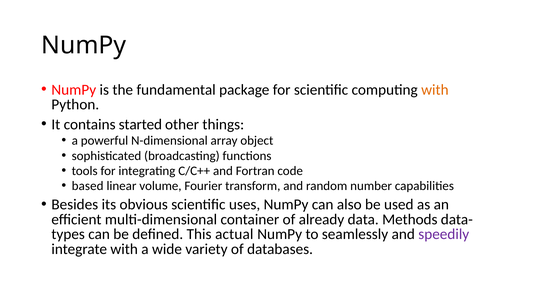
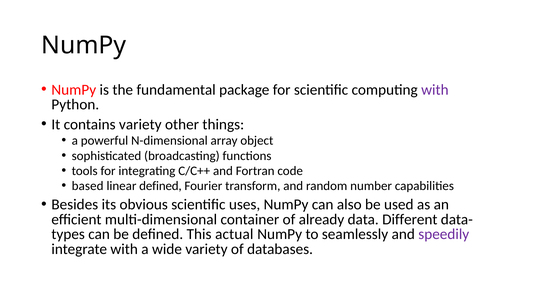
with at (435, 90) colour: orange -> purple
contains started: started -> variety
linear volume: volume -> defined
Methods: Methods -> Different
